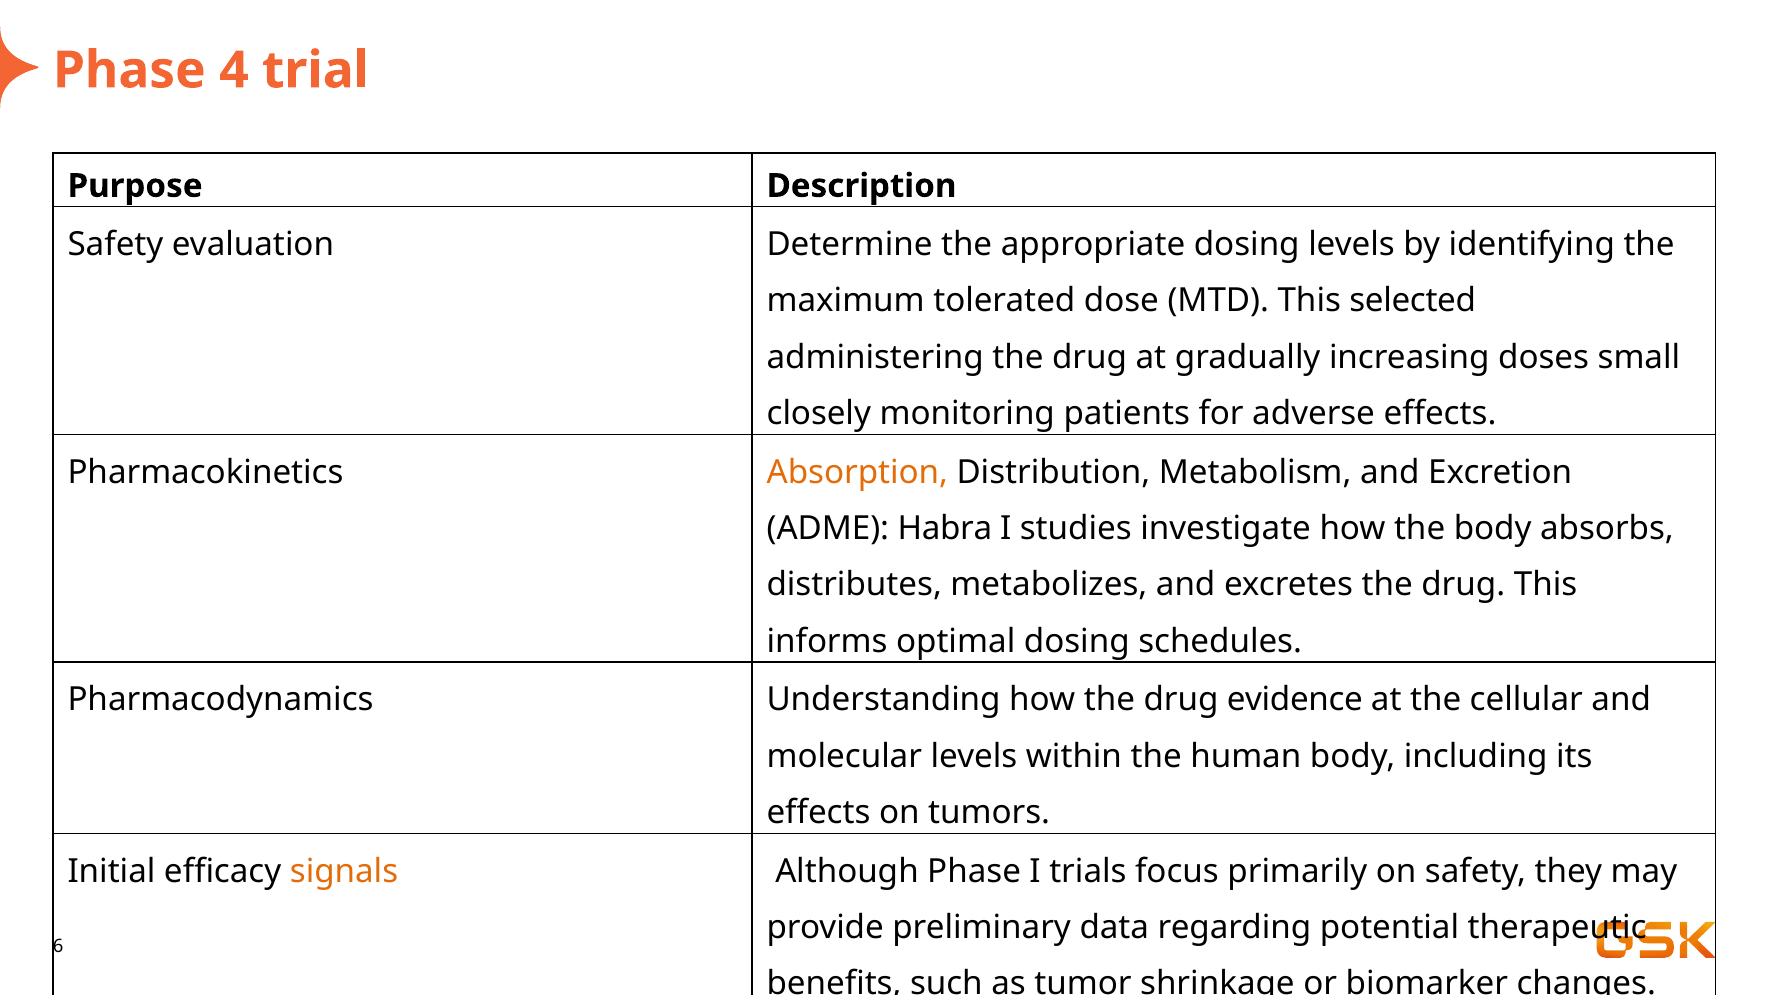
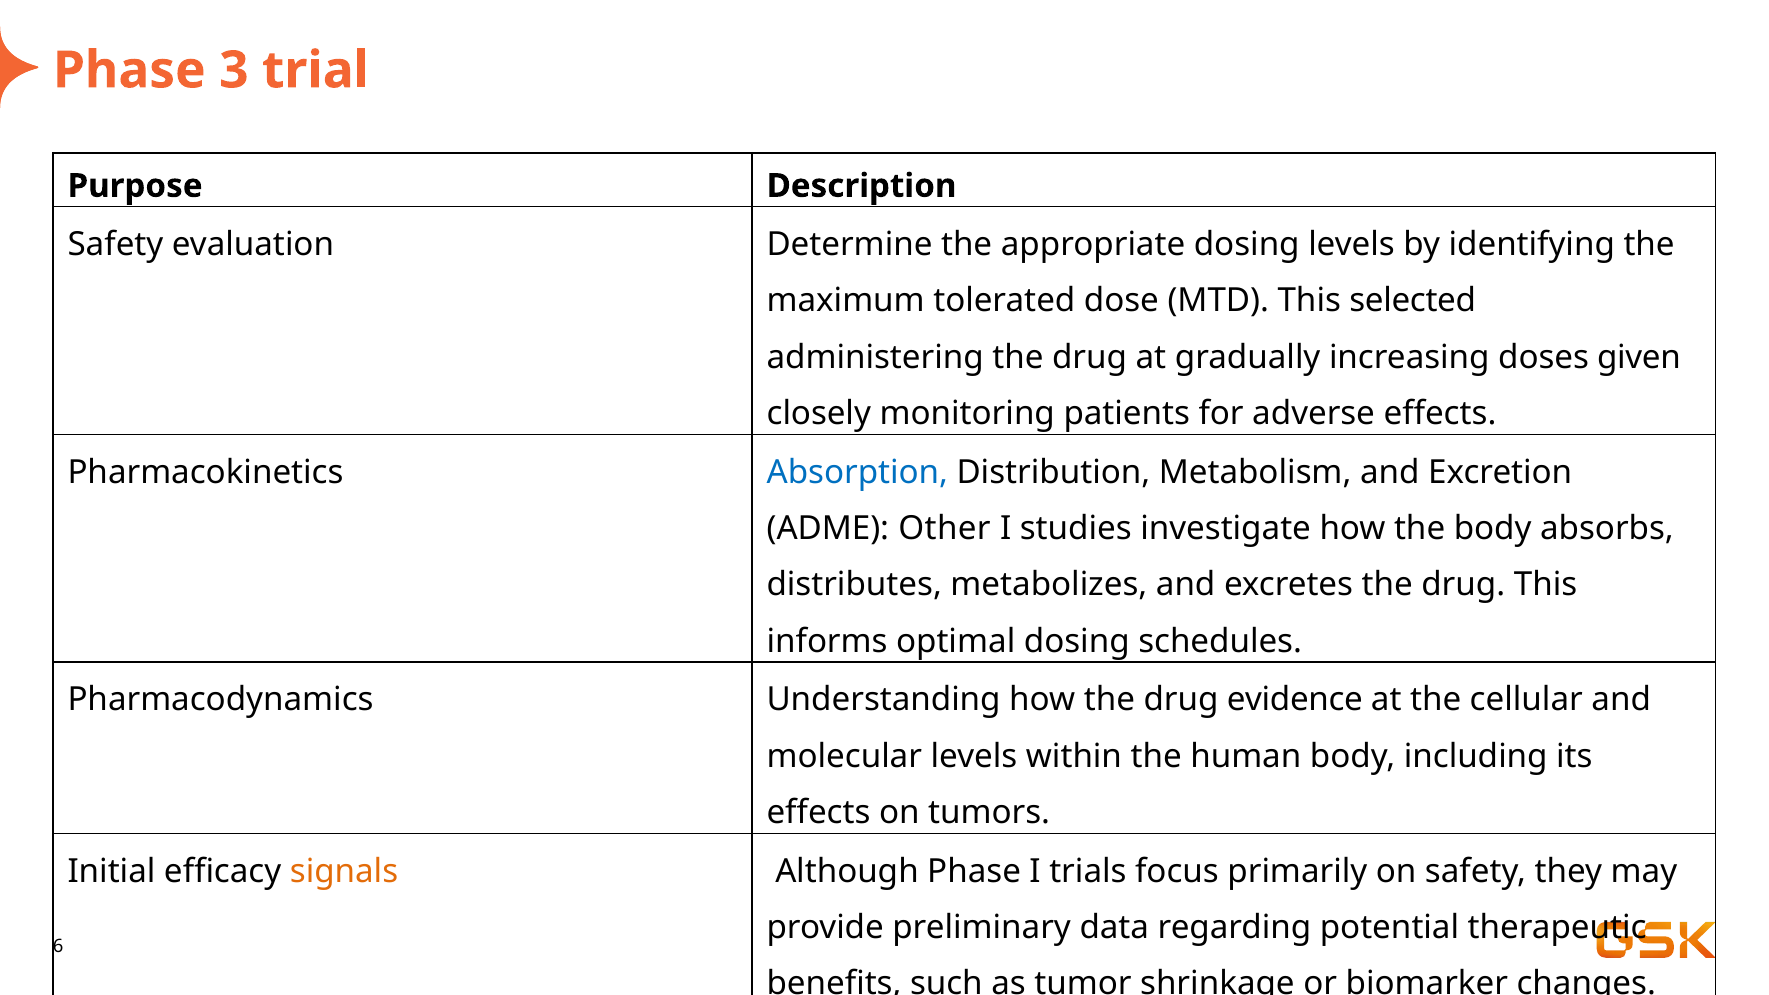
4: 4 -> 3
small: small -> given
Absorption colour: orange -> blue
Habra: Habra -> Other
